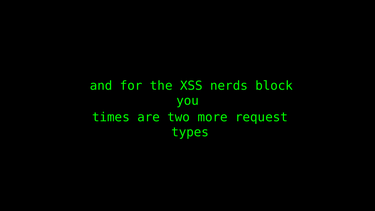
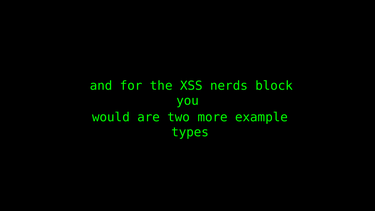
times: times -> would
request: request -> example
